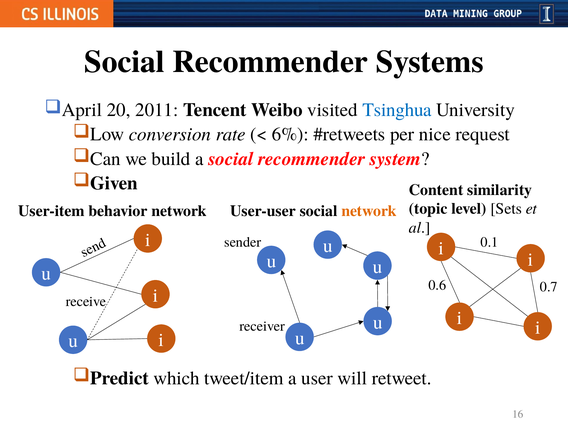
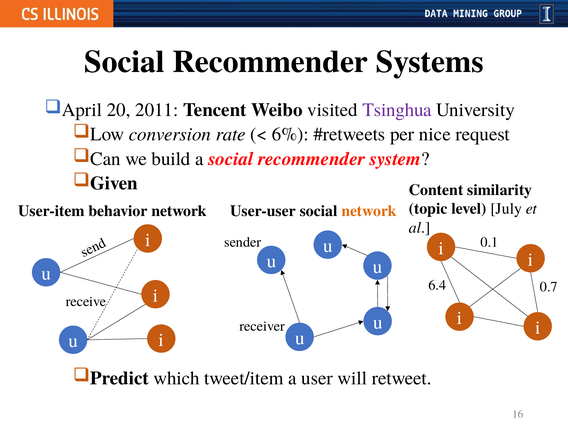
Tsinghua colour: blue -> purple
Sets: Sets -> July
0.6: 0.6 -> 6.4
